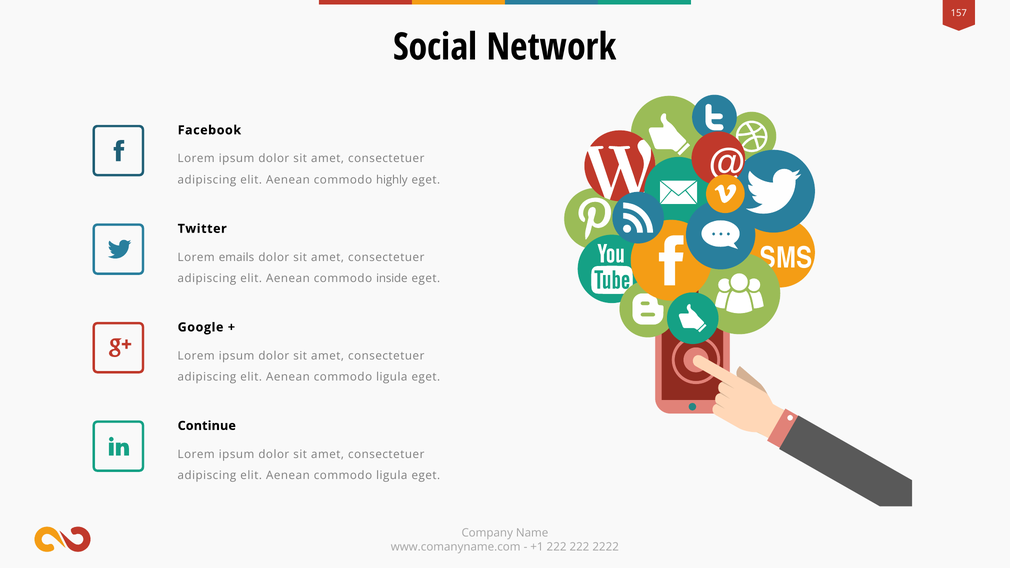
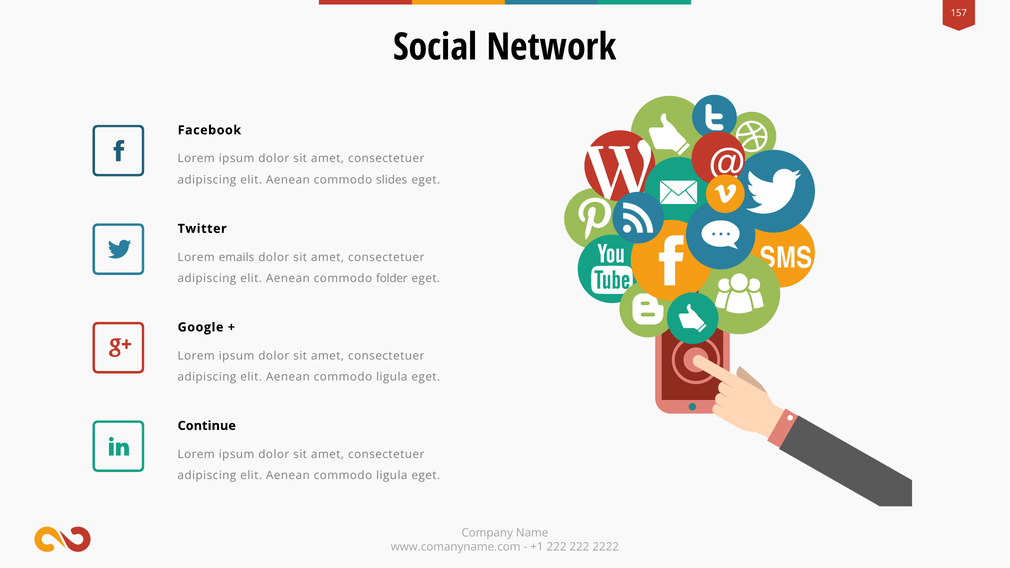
highly: highly -> slides
inside: inside -> folder
